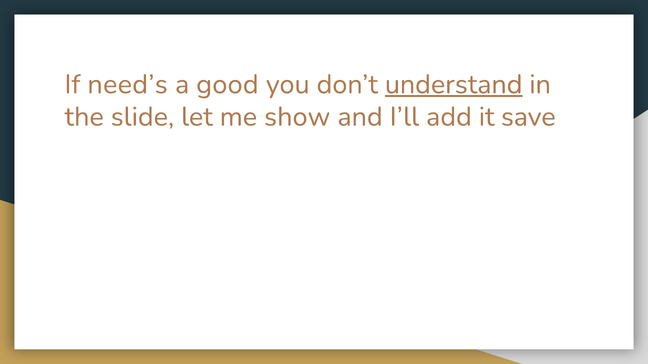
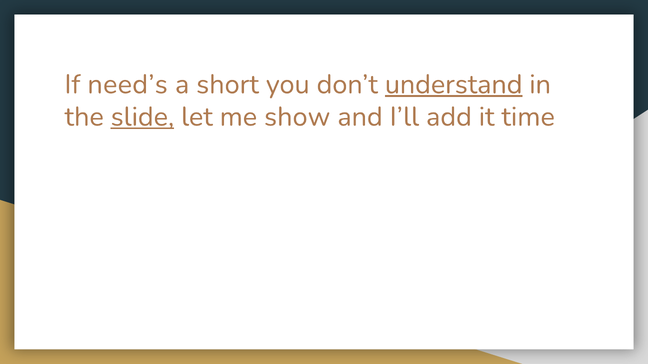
good: good -> short
slide underline: none -> present
save: save -> time
